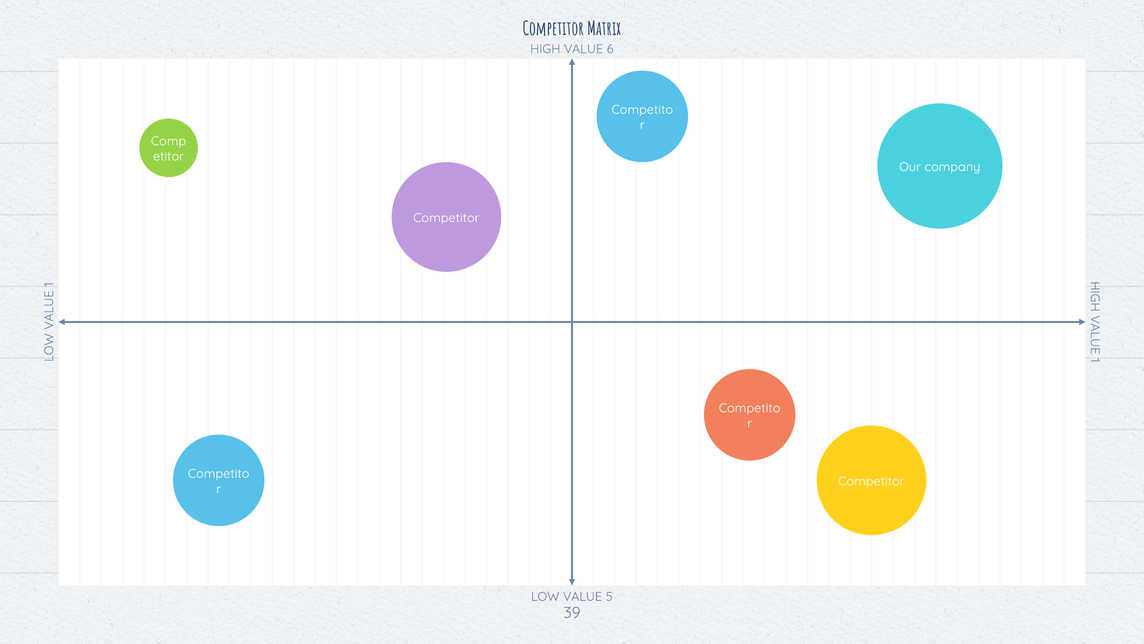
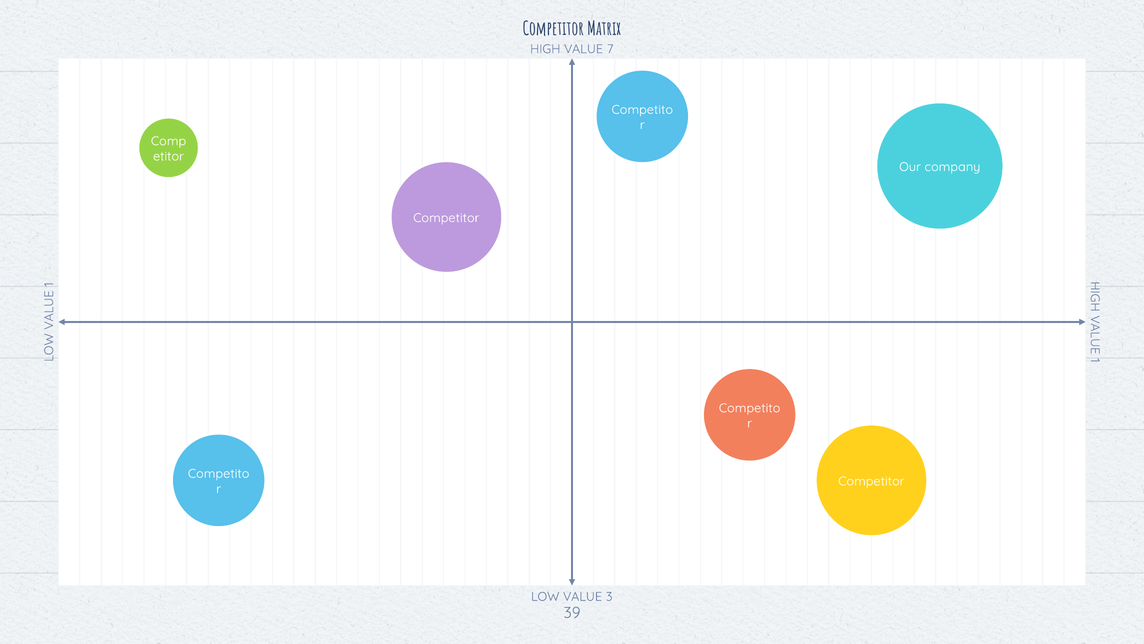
6: 6 -> 7
5: 5 -> 3
